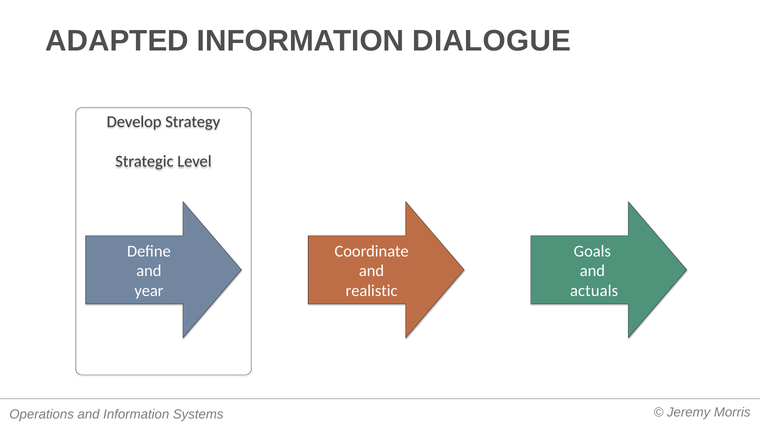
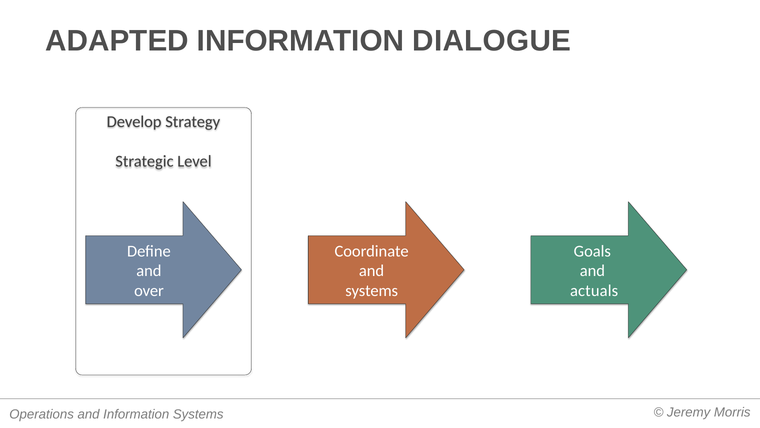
year: year -> over
realistic at (372, 290): realistic -> systems
